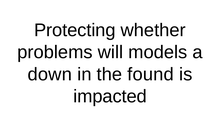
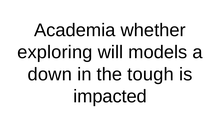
Protecting: Protecting -> Academia
problems: problems -> exploring
found: found -> tough
